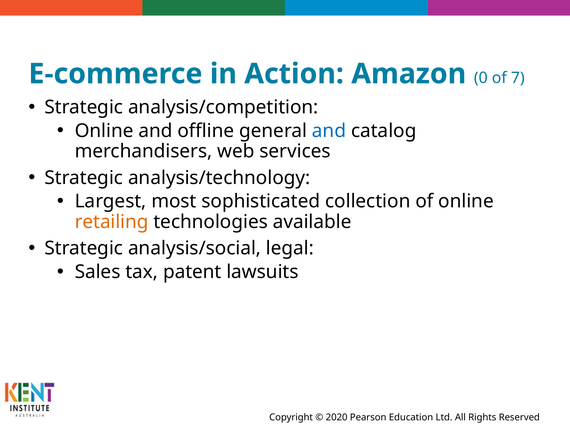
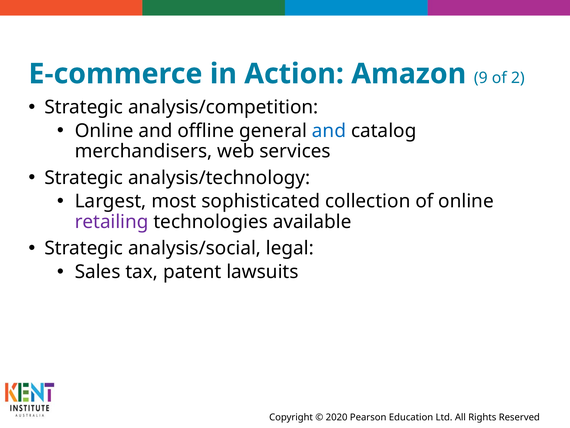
0: 0 -> 9
7: 7 -> 2
retailing colour: orange -> purple
